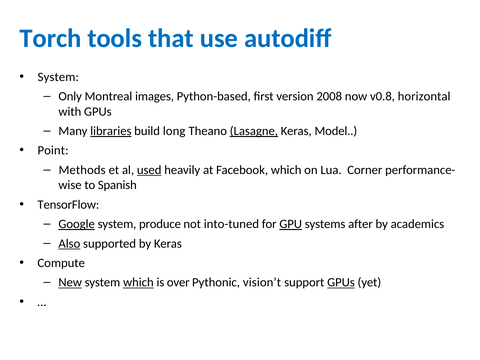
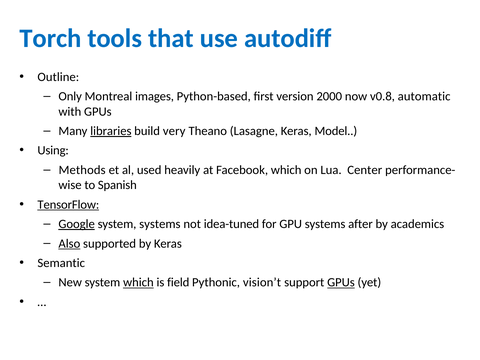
System at (58, 77): System -> Outline
2008: 2008 -> 2000
horizontal: horizontal -> automatic
long: long -> very
Lasagne underline: present -> none
Point: Point -> Using
used underline: present -> none
Corner: Corner -> Center
TensorFlow underline: none -> present
system produce: produce -> systems
into-tuned: into-tuned -> idea-tuned
GPU underline: present -> none
Compute: Compute -> Semantic
New underline: present -> none
over: over -> field
